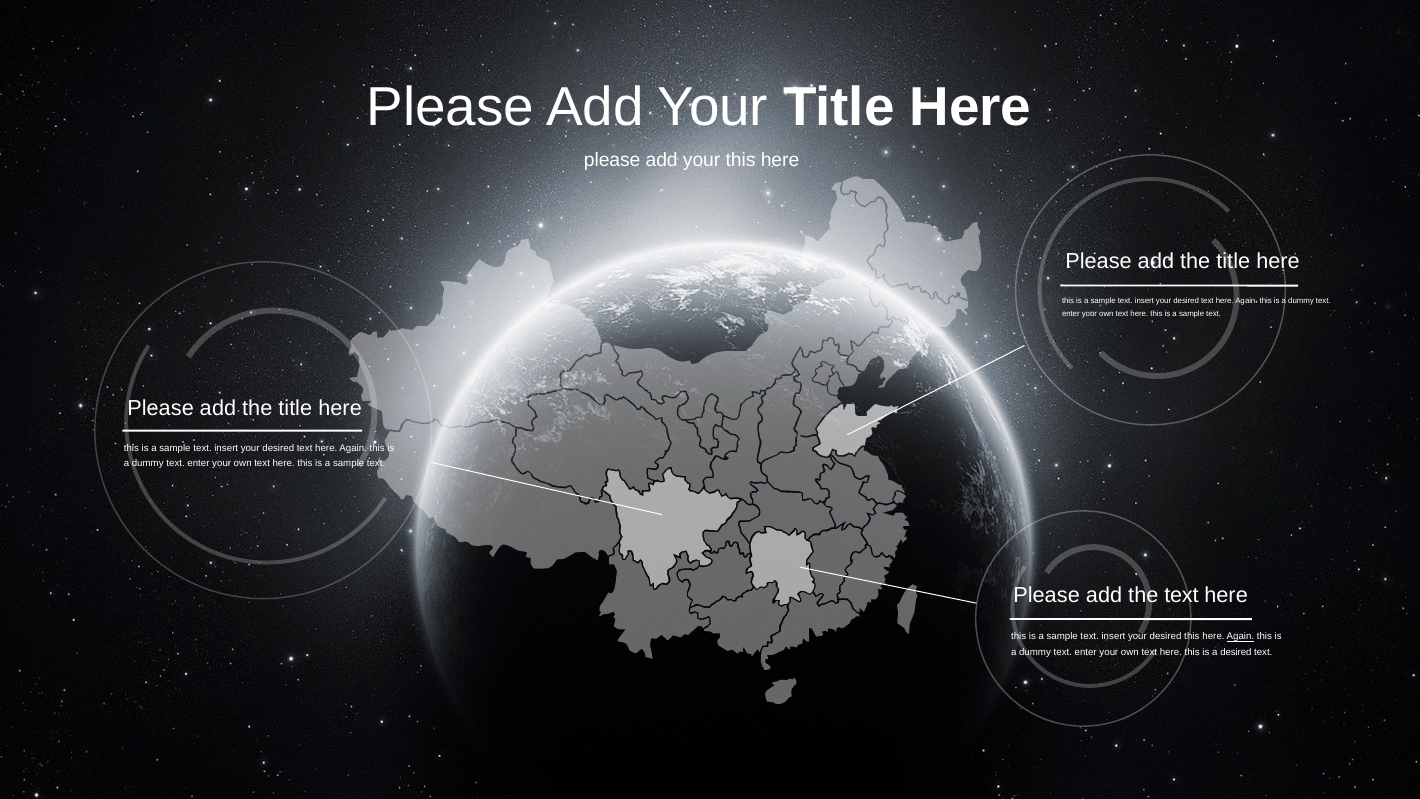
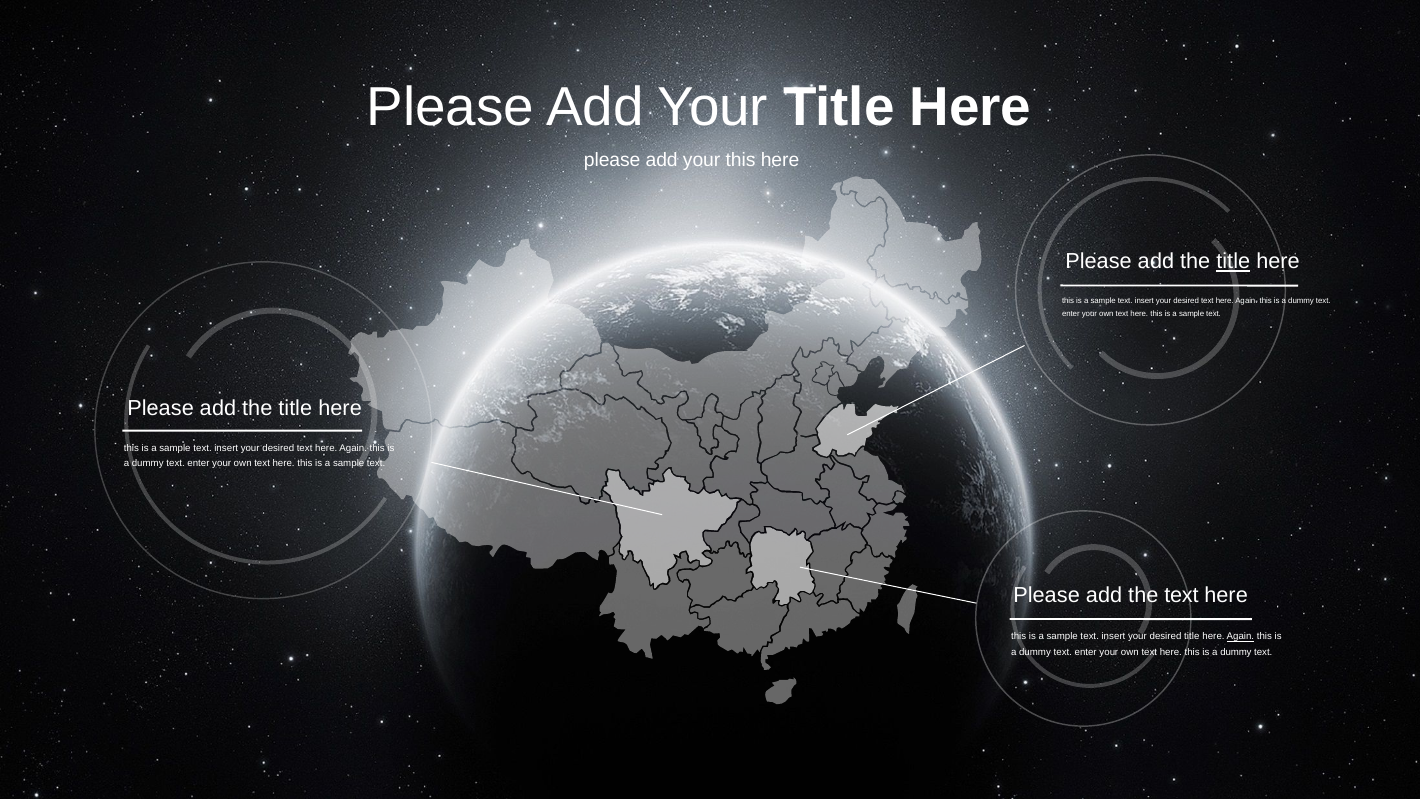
title at (1233, 261) underline: none -> present
this at (1192, 637): this -> title
desired at (1236, 652): desired -> dummy
